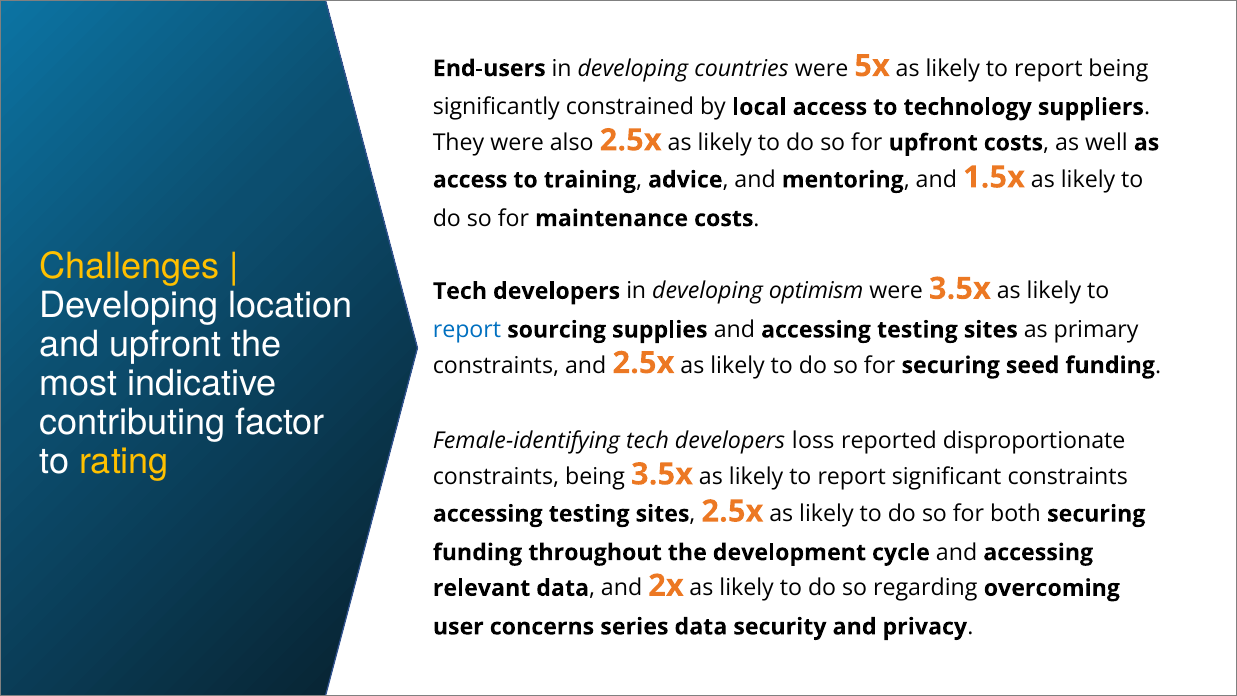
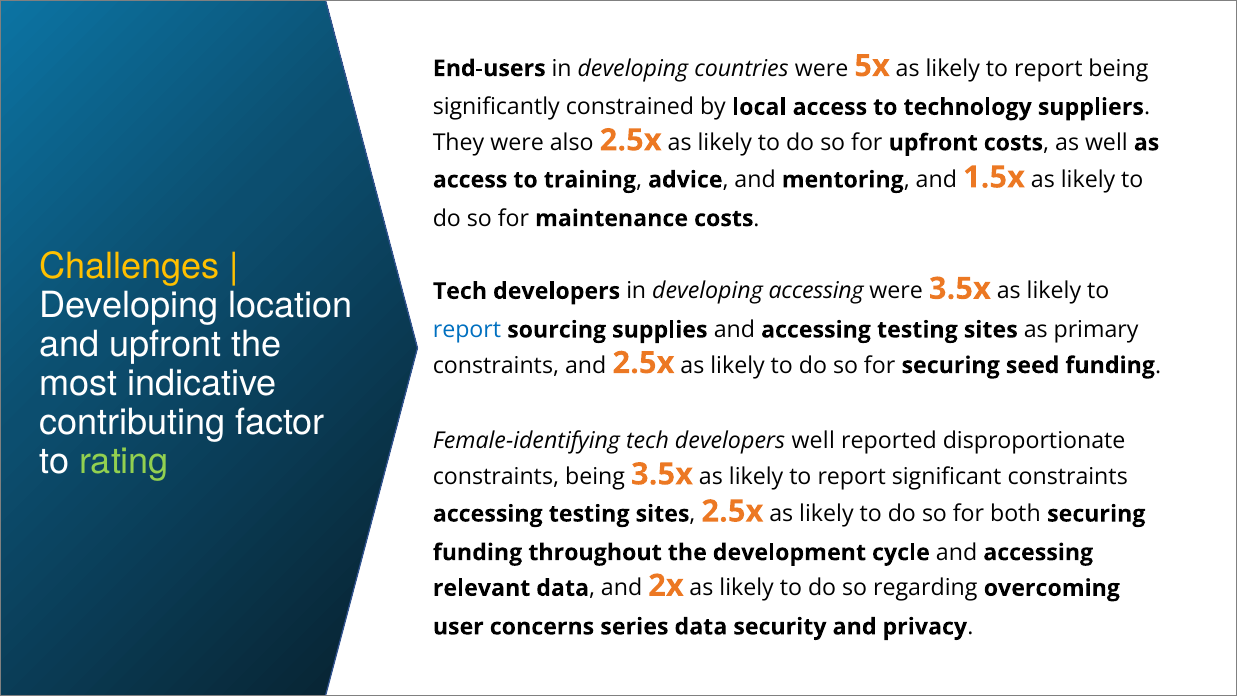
developing optimism: optimism -> accessing
developers loss: loss -> well
rating colour: yellow -> light green
